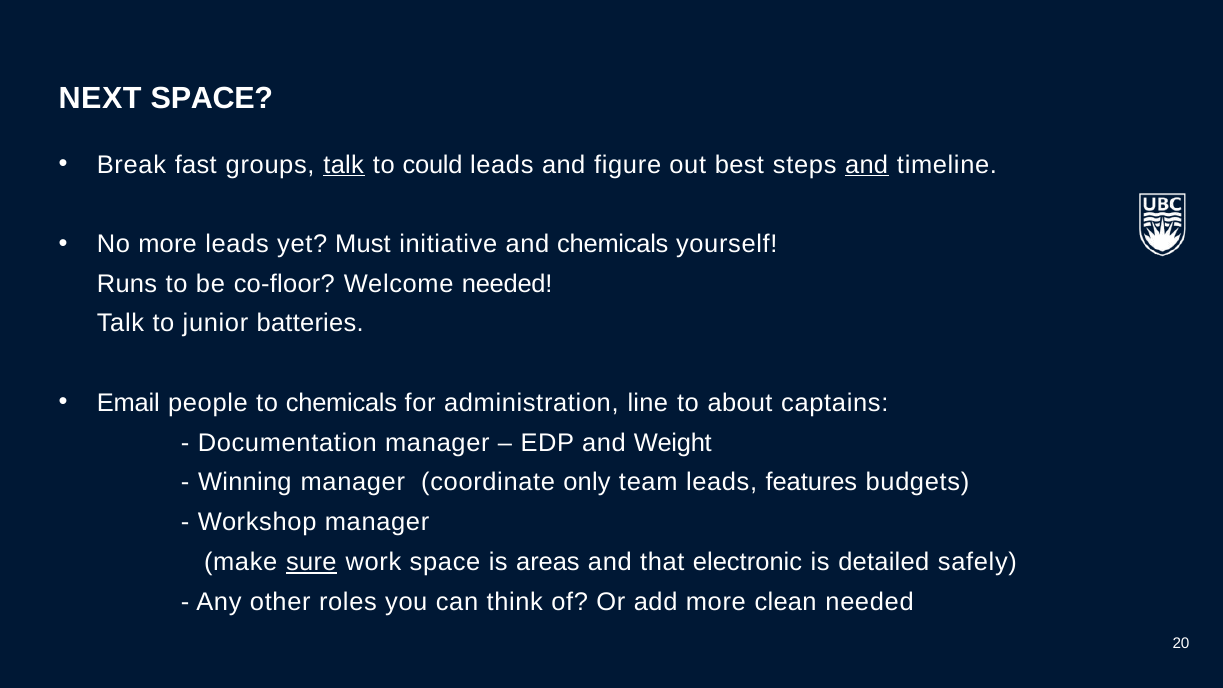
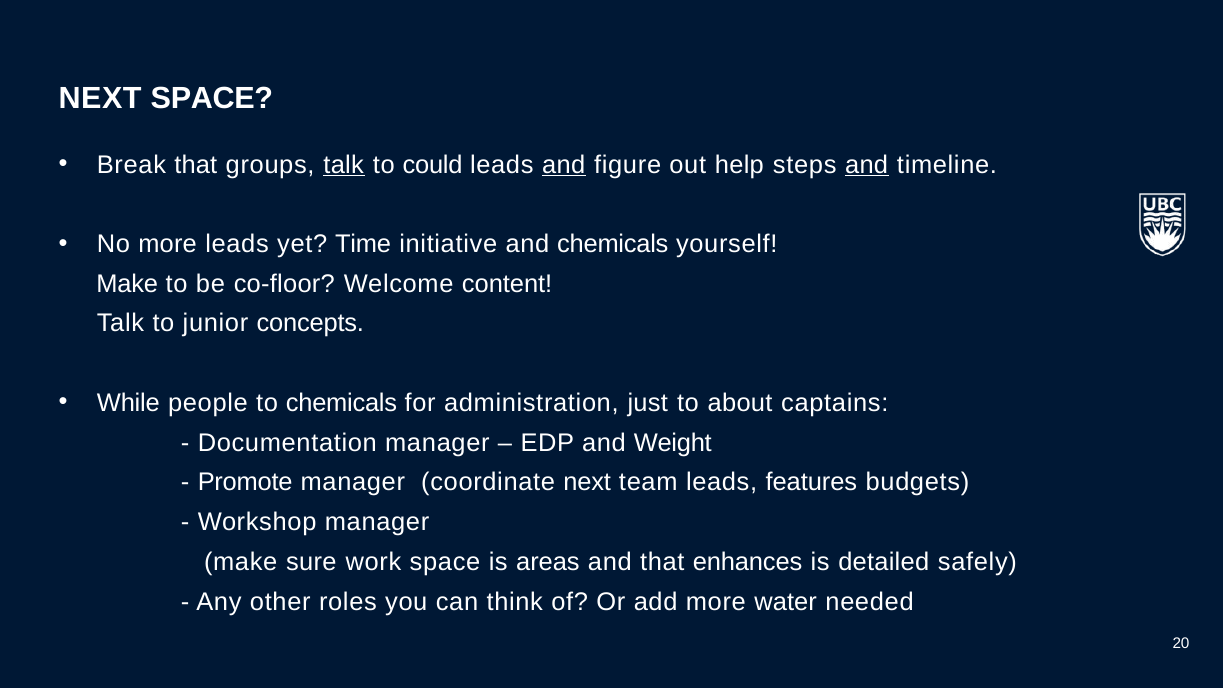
Break fast: fast -> that
and at (564, 165) underline: none -> present
best: best -> help
Must: Must -> Time
Runs at (127, 284): Runs -> Make
Welcome needed: needed -> content
batteries: batteries -> concepts
Email: Email -> While
line: line -> just
Winning: Winning -> Promote
coordinate only: only -> next
sure underline: present -> none
electronic: electronic -> enhances
clean: clean -> water
